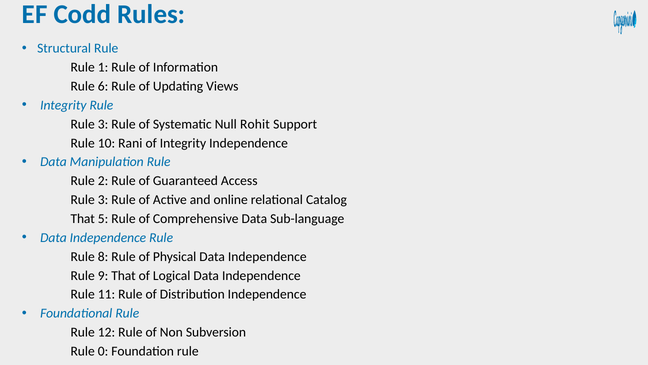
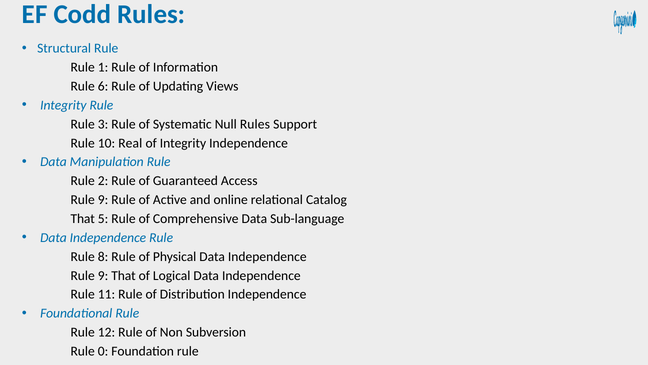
Null Rohit: Rohit -> Rules
Rani: Rani -> Real
3 at (103, 200): 3 -> 9
